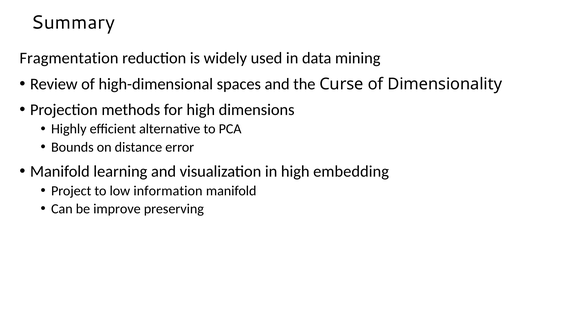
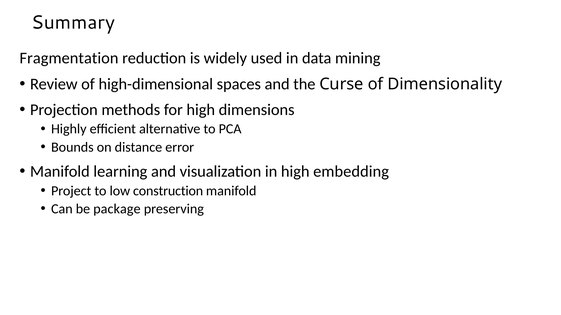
information: information -> construction
improve: improve -> package
